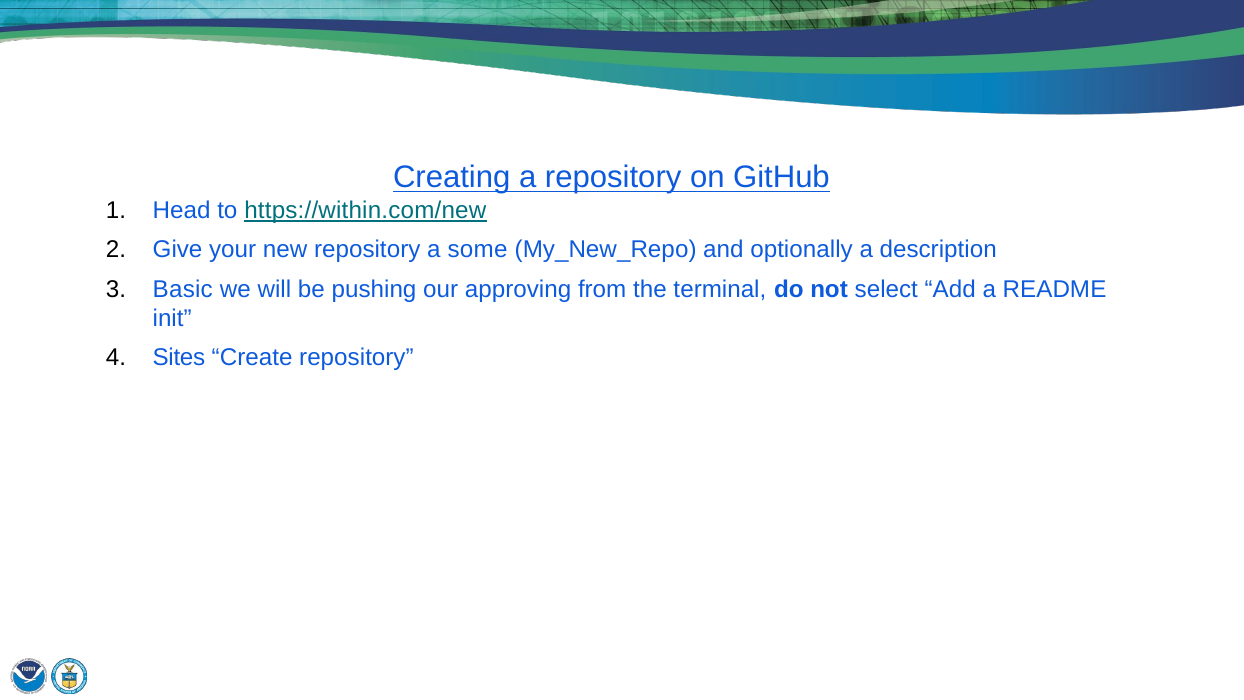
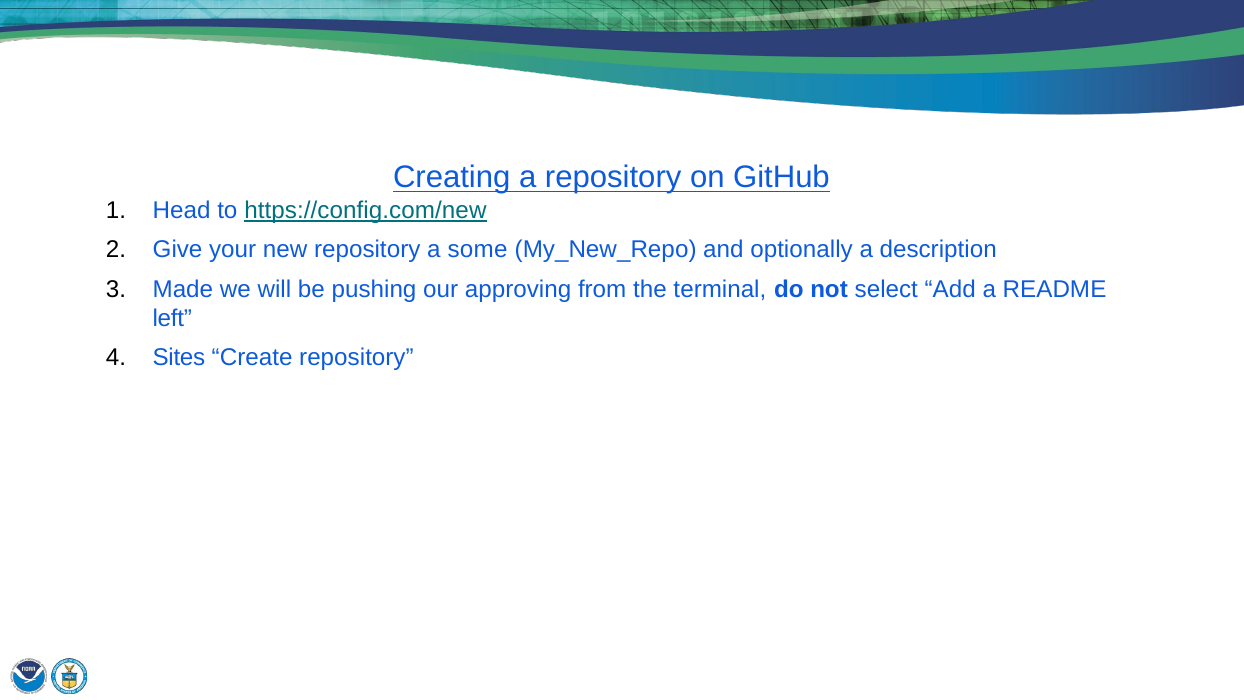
https://within.com/new: https://within.com/new -> https://config.com/new
Basic: Basic -> Made
init: init -> left
